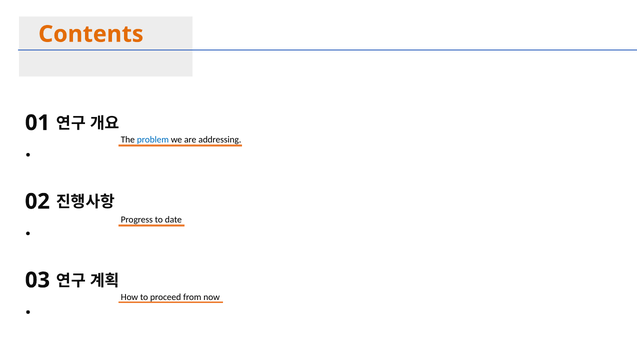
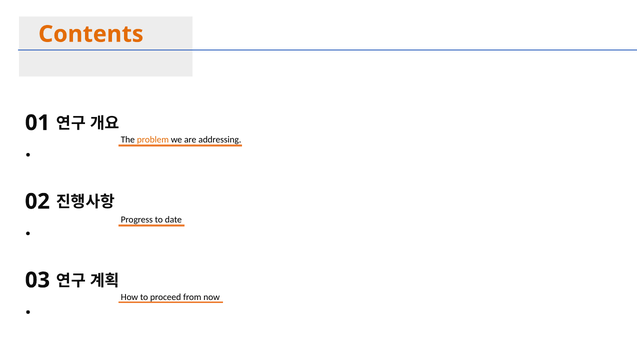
problem colour: blue -> orange
